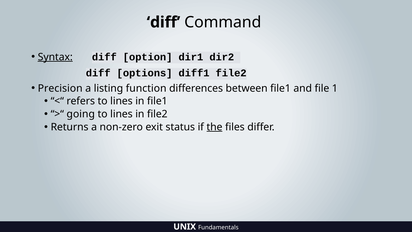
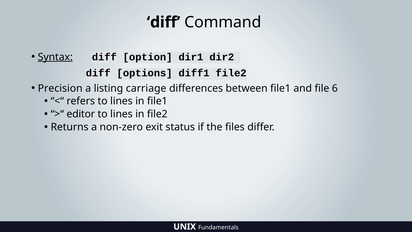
function: function -> carriage
1: 1 -> 6
going: going -> editor
the underline: present -> none
